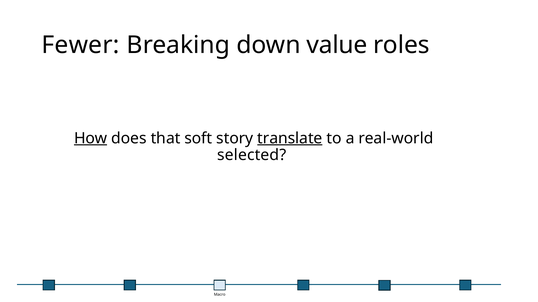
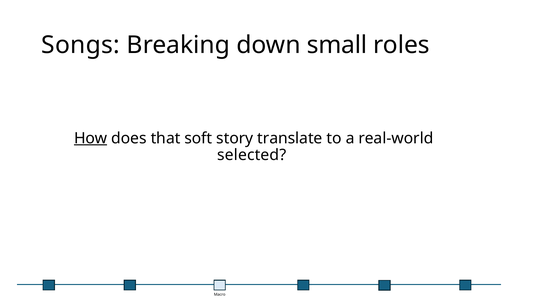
Fewer: Fewer -> Songs
value: value -> small
translate underline: present -> none
